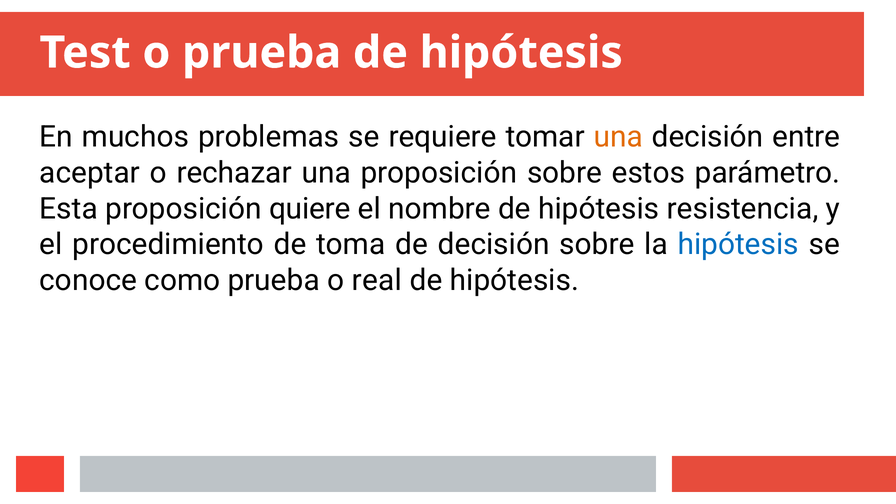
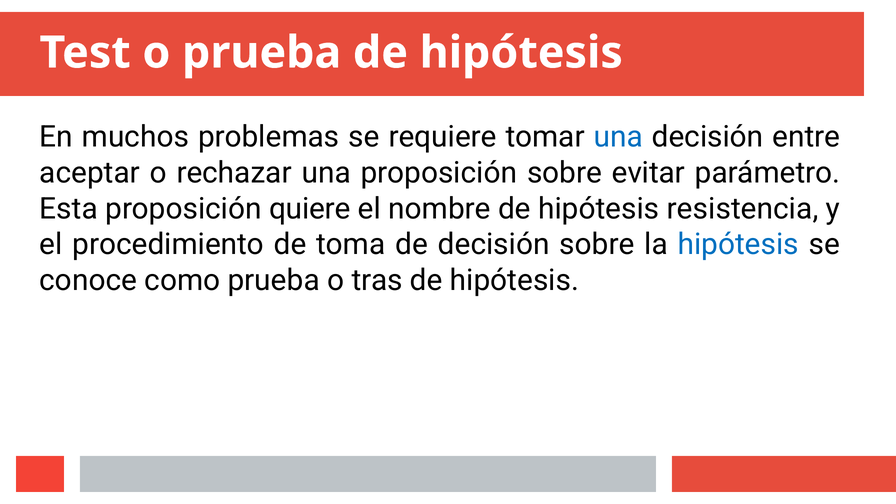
una at (618, 137) colour: orange -> blue
estos: estos -> evitar
real: real -> tras
